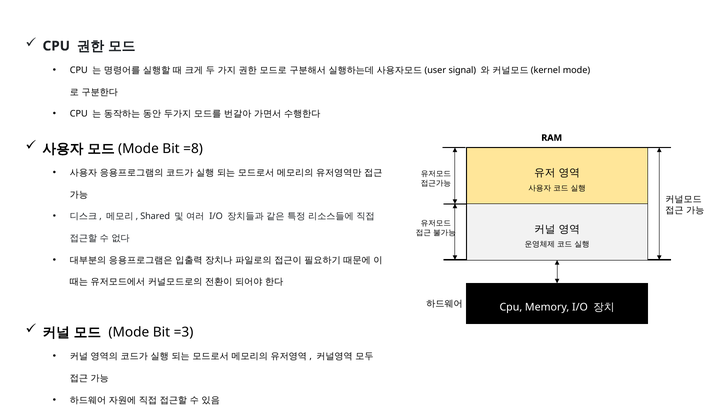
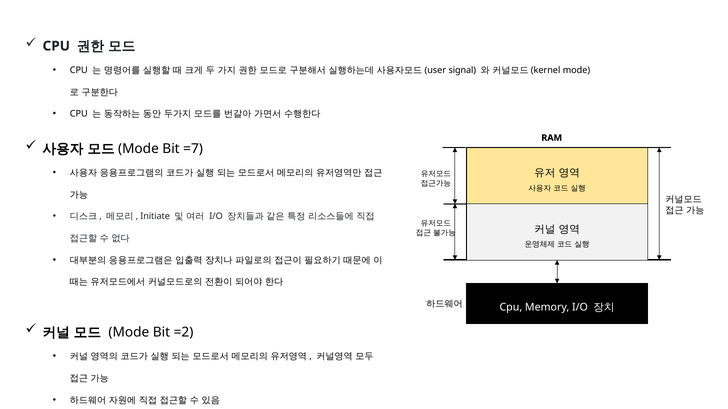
=8: =8 -> =7
Shared: Shared -> Initiate
=3: =3 -> =2
